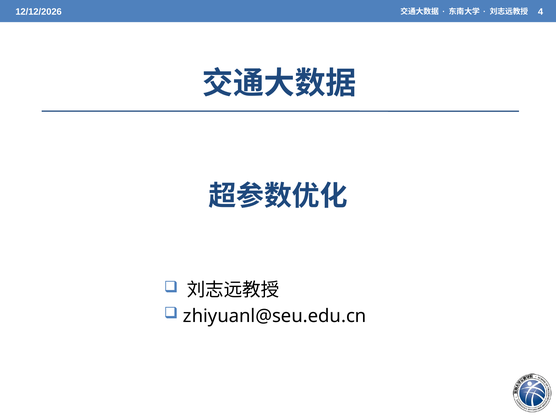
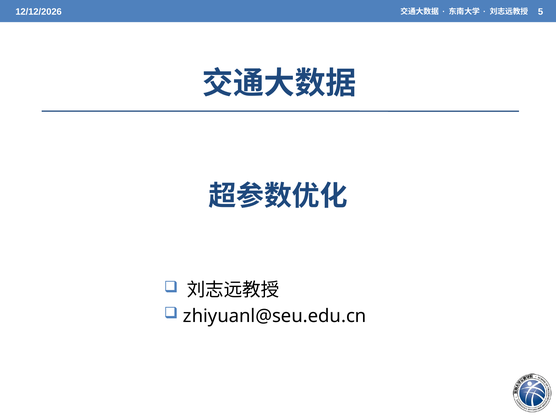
4: 4 -> 5
